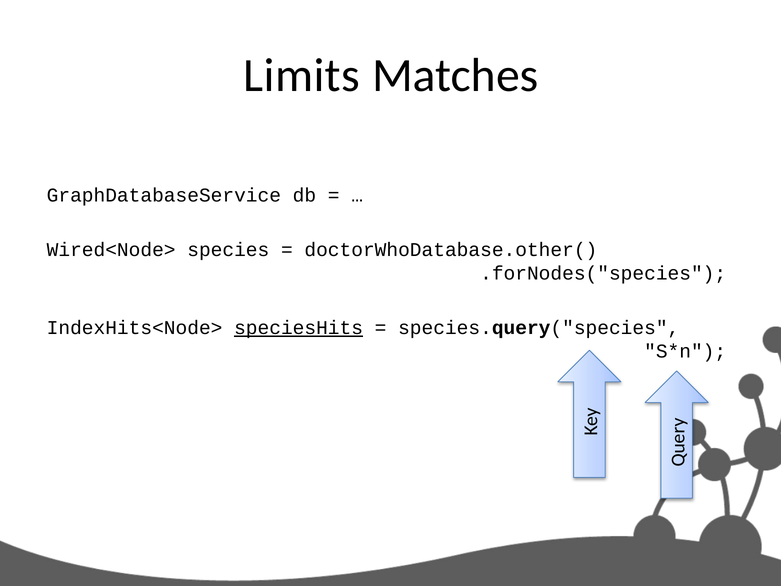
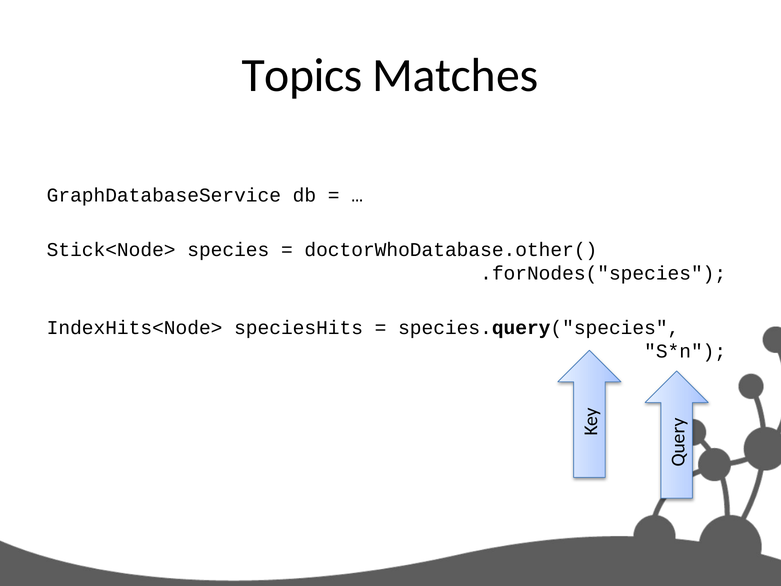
Limits: Limits -> Topics
Wired<Node>: Wired<Node> -> Stick<Node>
speciesHits underline: present -> none
